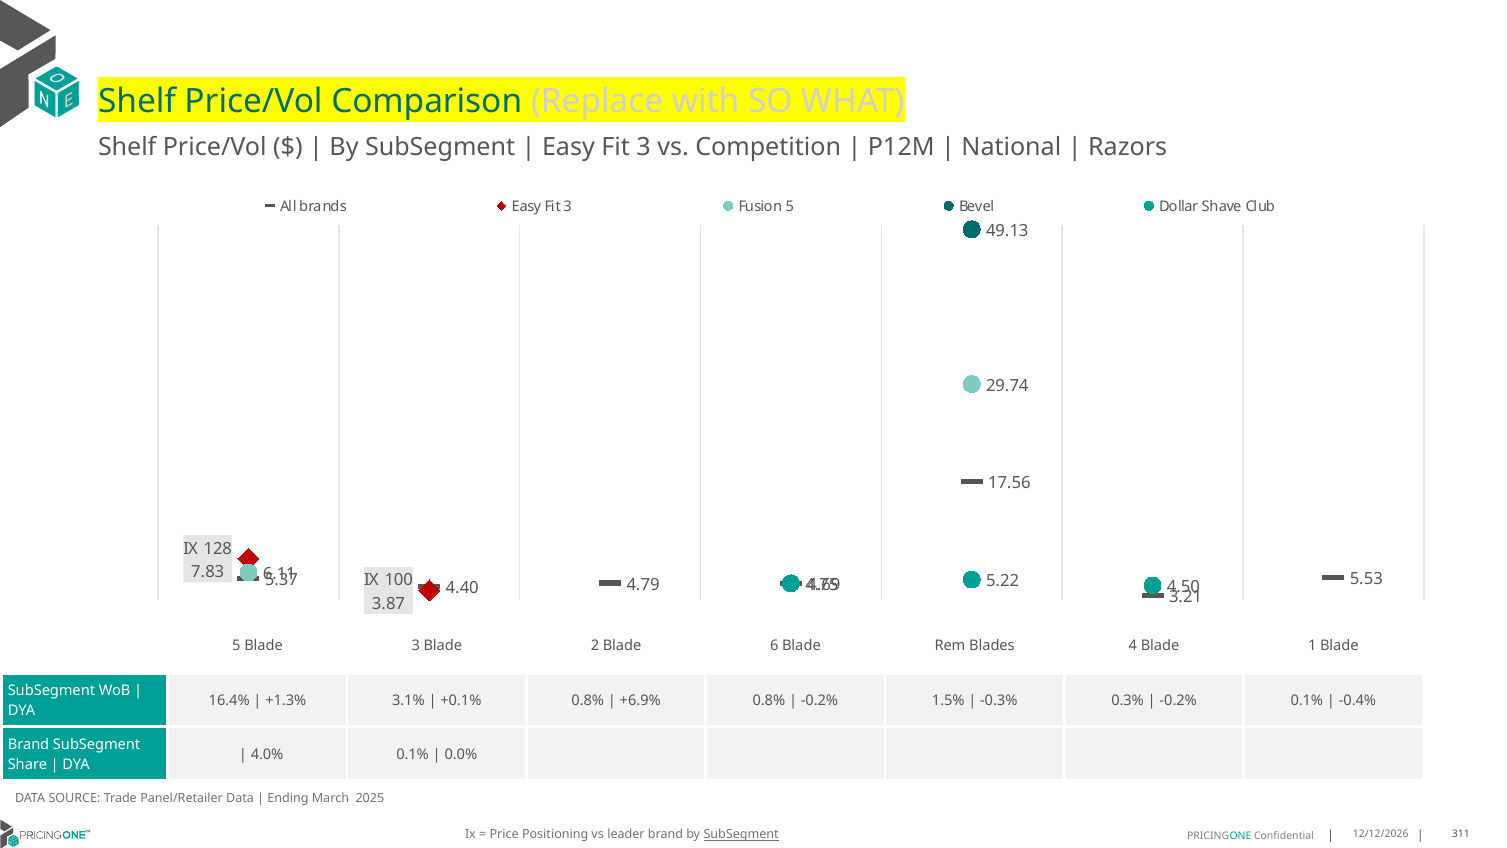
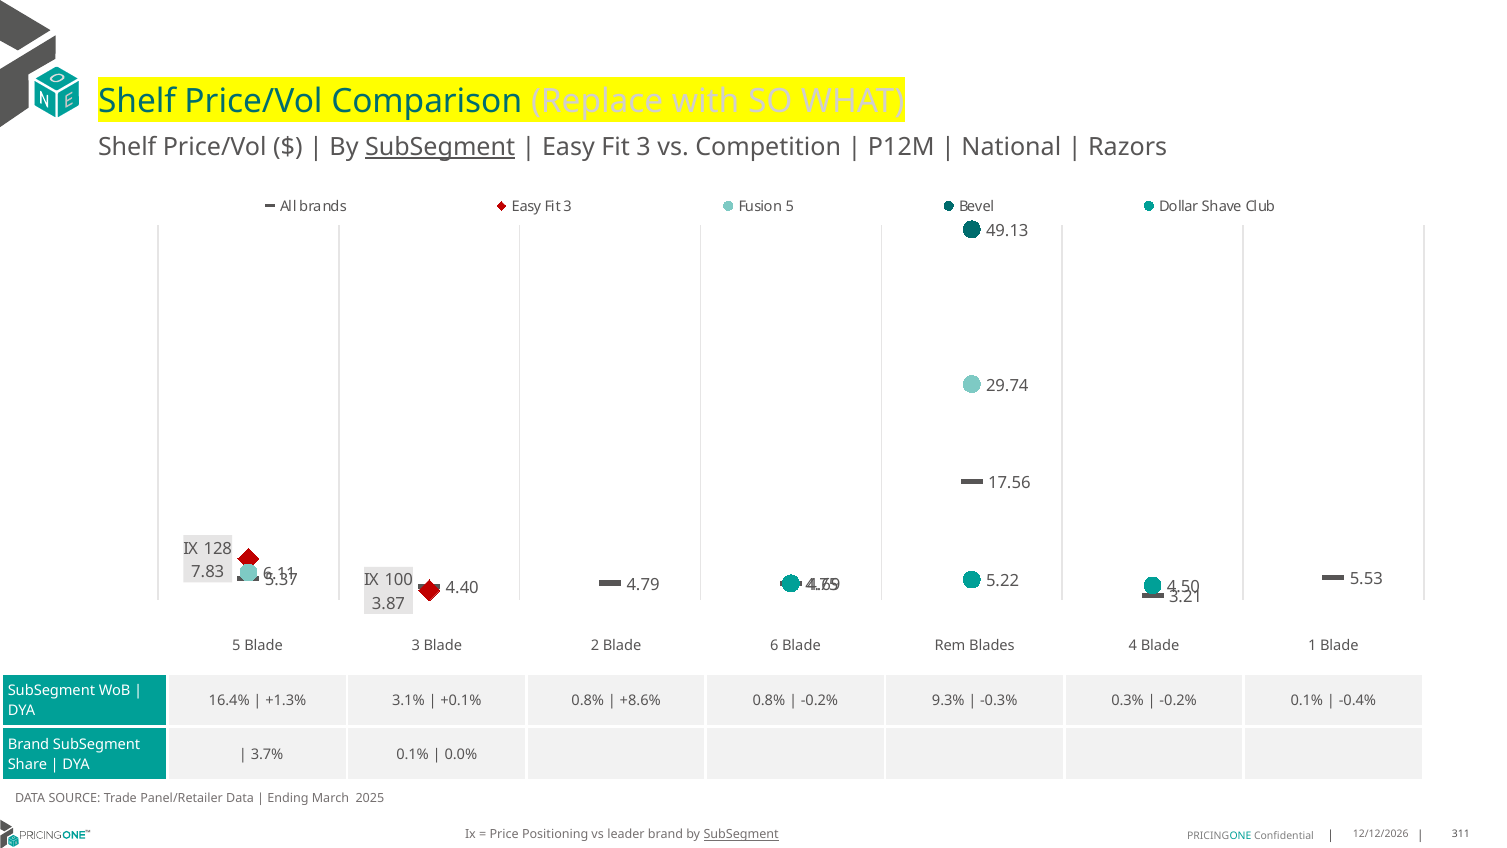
SubSegment at (440, 147) underline: none -> present
+6.9%: +6.9% -> +8.6%
1.5%: 1.5% -> 9.3%
4.0%: 4.0% -> 3.7%
